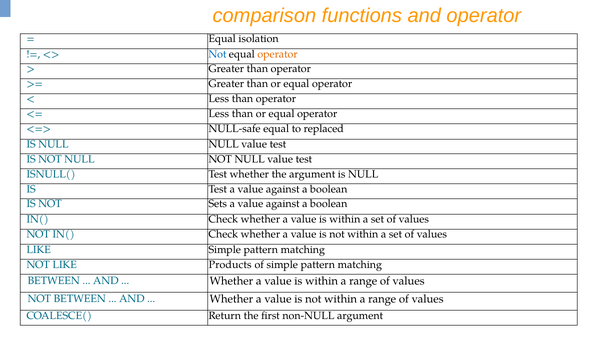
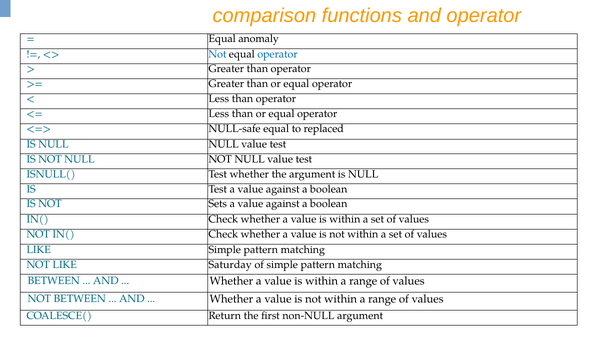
isolation: isolation -> anomaly
operator at (278, 54) colour: orange -> blue
Products: Products -> Saturday
